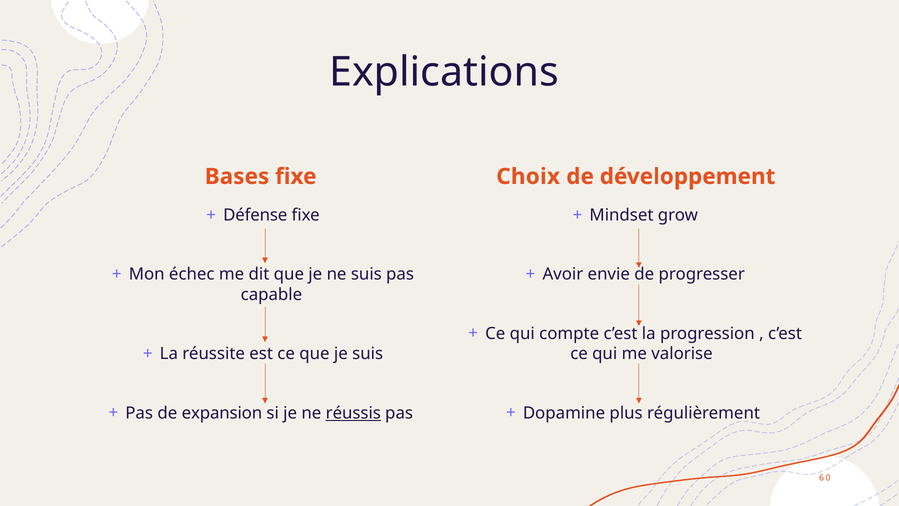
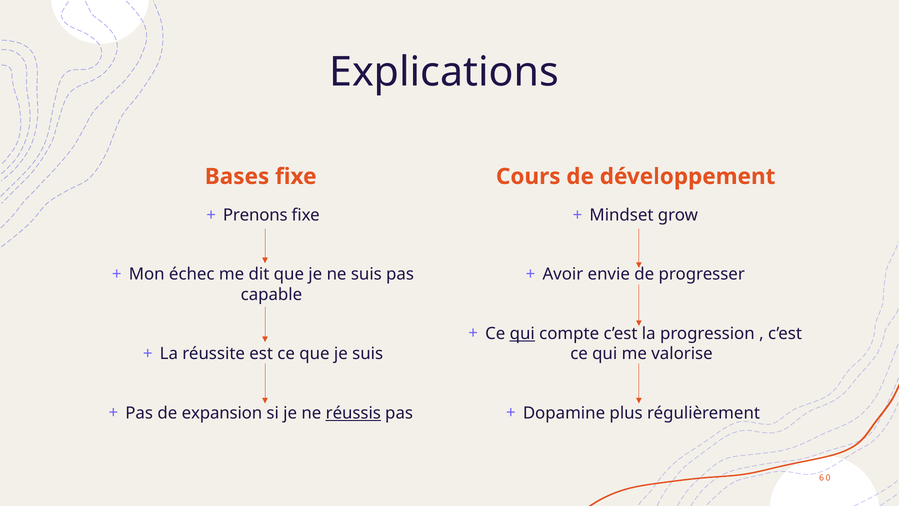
Choix: Choix -> Cours
Défense: Défense -> Prenons
qui at (522, 333) underline: none -> present
